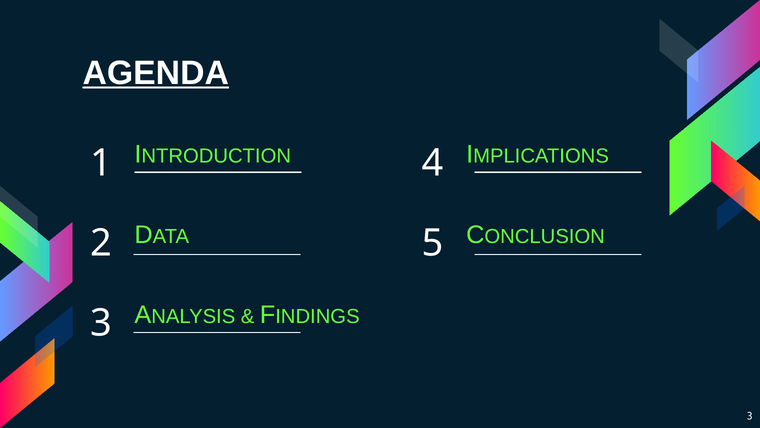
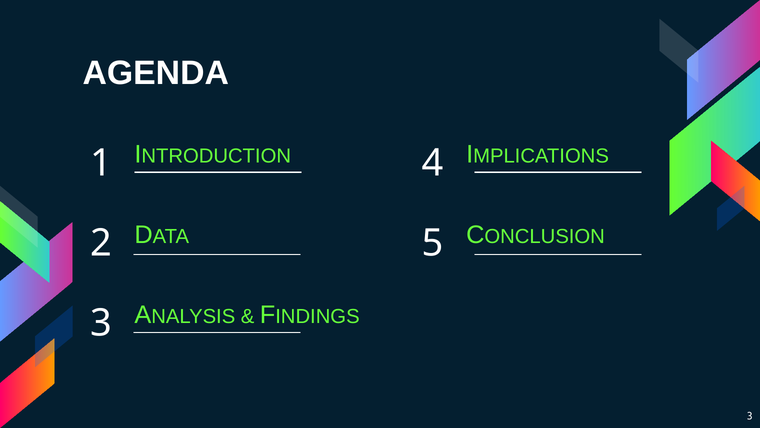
AGENDA underline: present -> none
